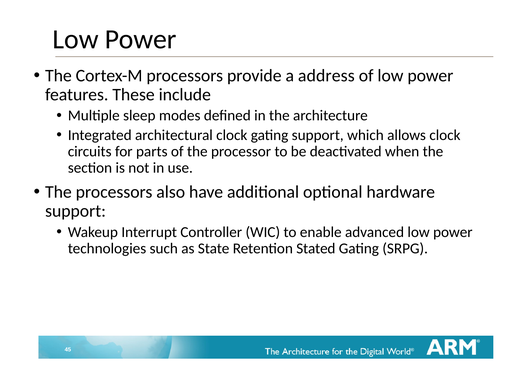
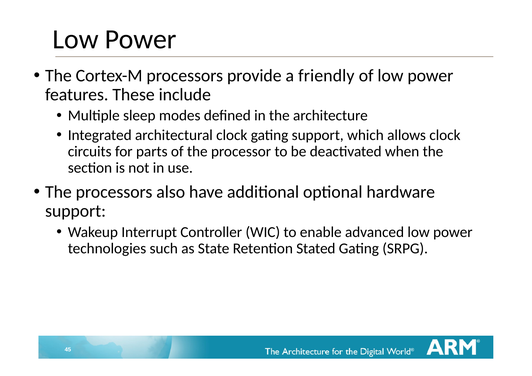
address: address -> friendly
